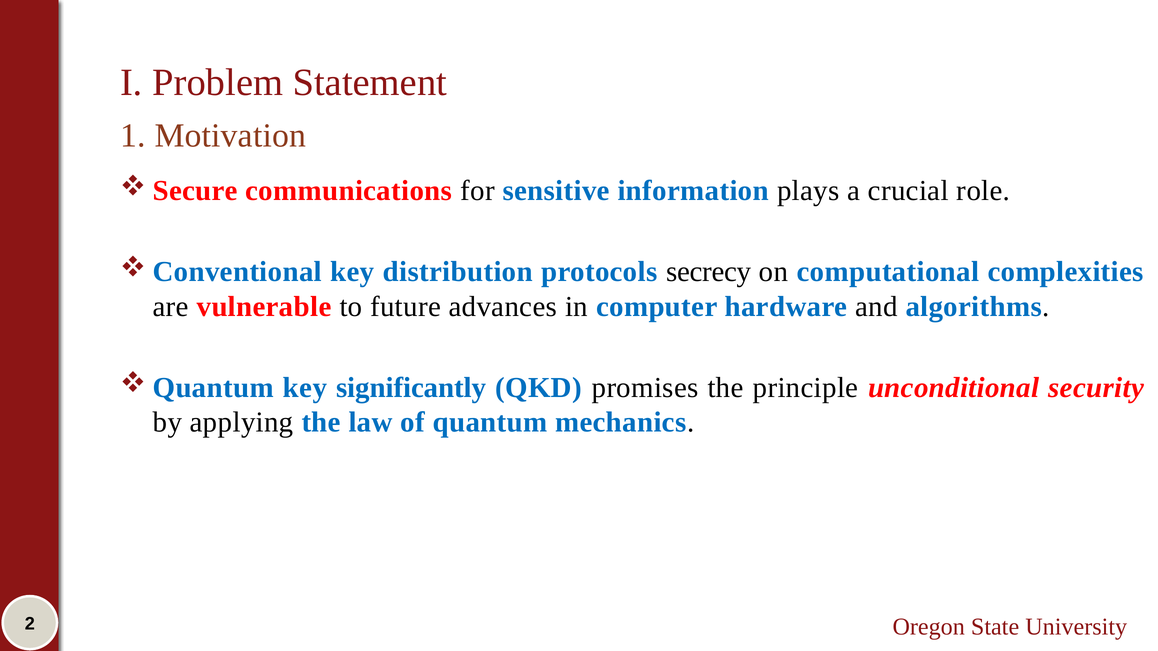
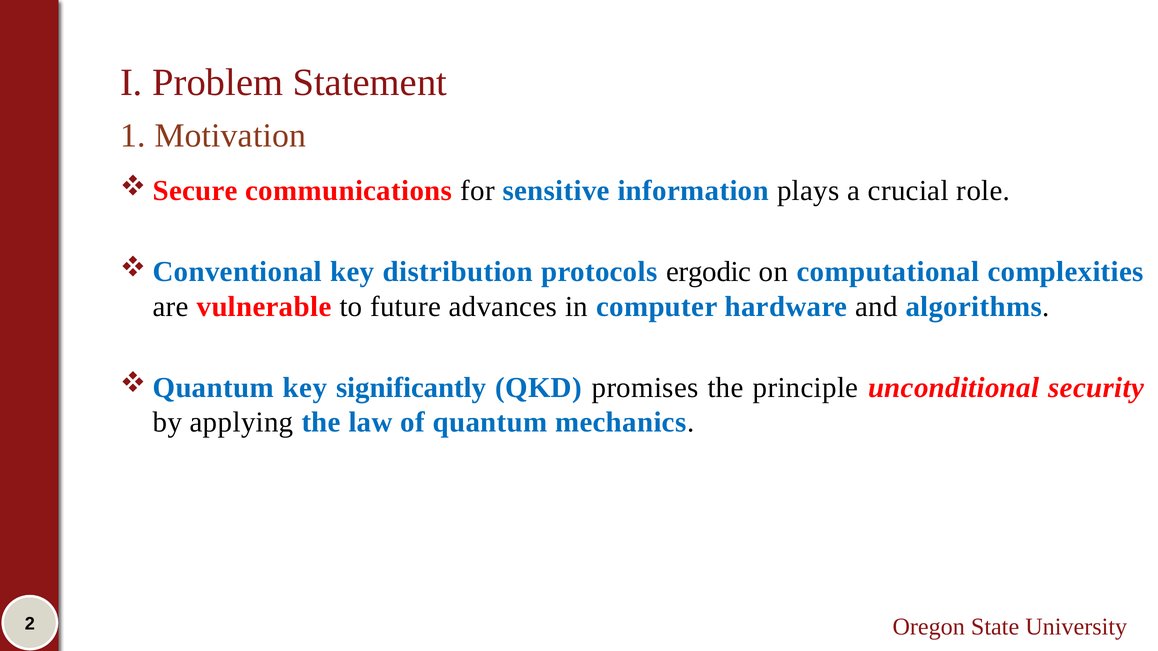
secrecy: secrecy -> ergodic
